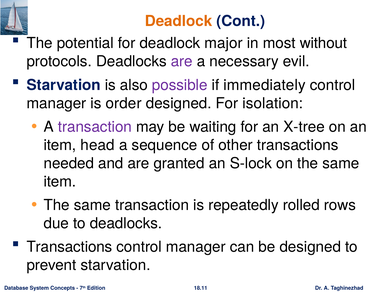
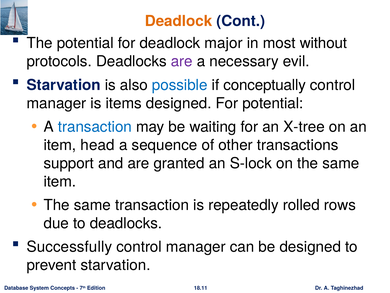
possible colour: purple -> blue
immediately: immediately -> conceptually
order: order -> items
For isolation: isolation -> potential
transaction at (95, 127) colour: purple -> blue
needed: needed -> support
Transactions at (69, 246): Transactions -> Successfully
